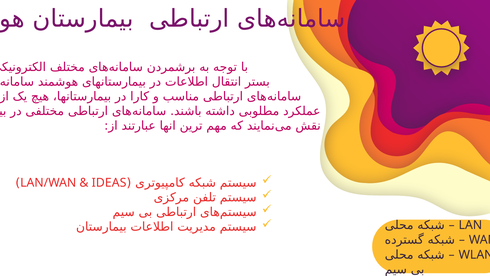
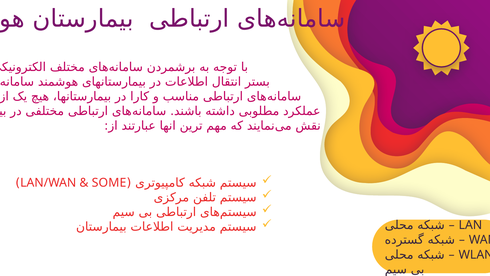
IDEAS: IDEAS -> SOME
